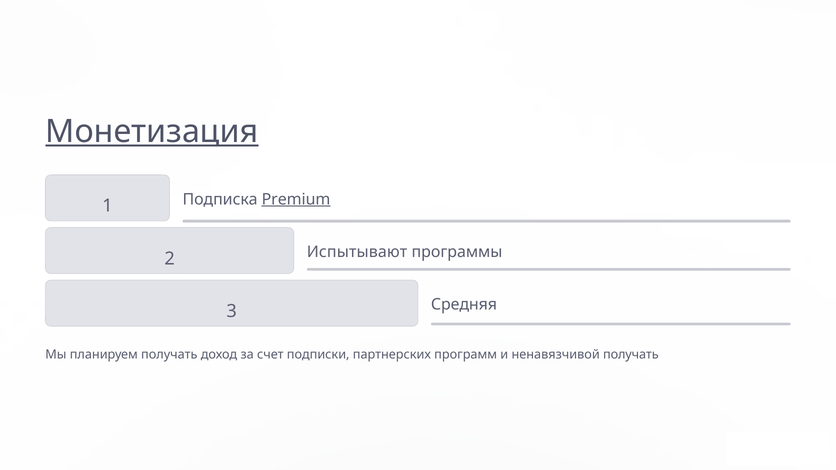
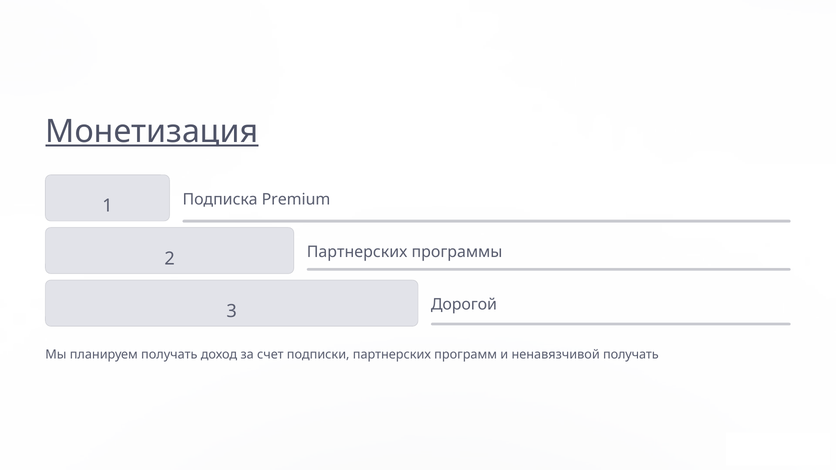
Premium underline: present -> none
2 Испытывают: Испытывают -> Партнерских
Средняя: Средняя -> Дорогой
